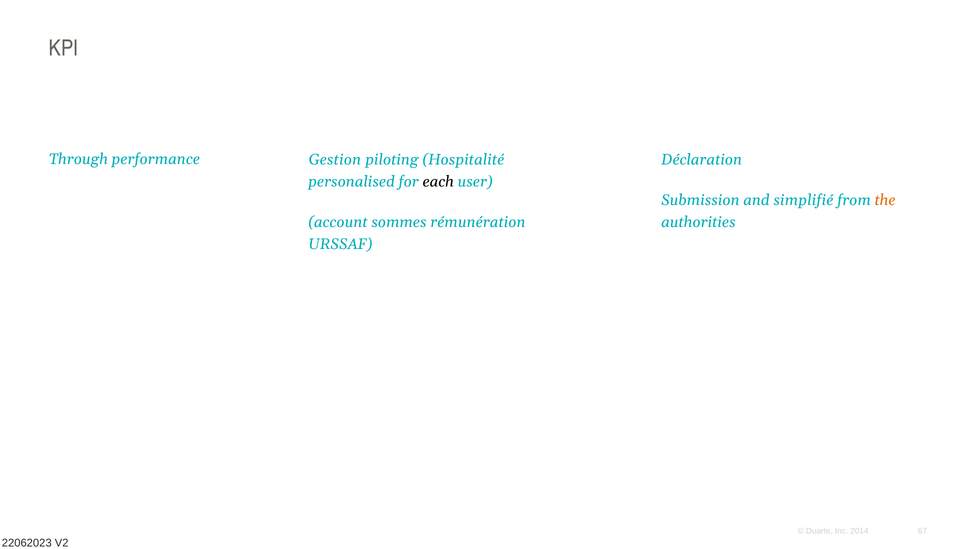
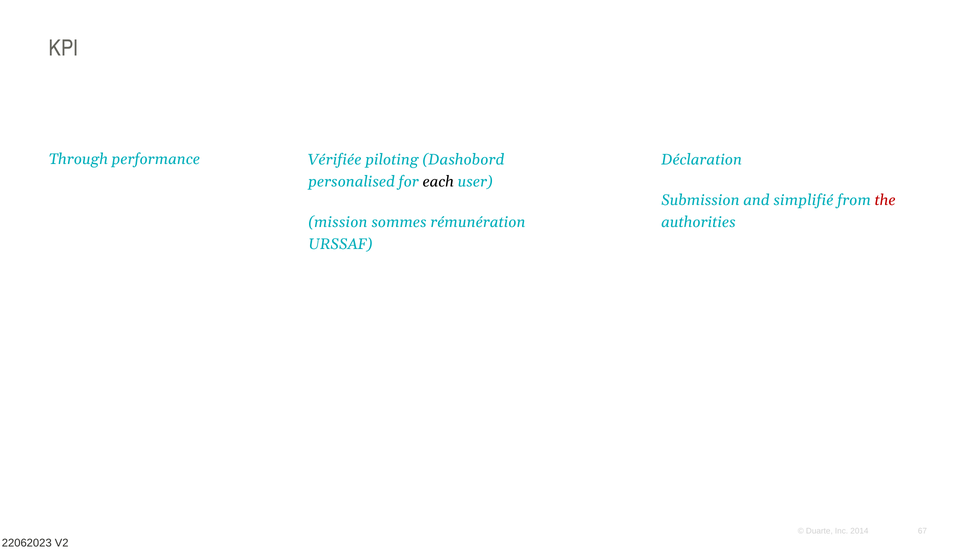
Gestion: Gestion -> Vérifiée
Hospitalité: Hospitalité -> Dashobord
the colour: orange -> red
account: account -> mission
